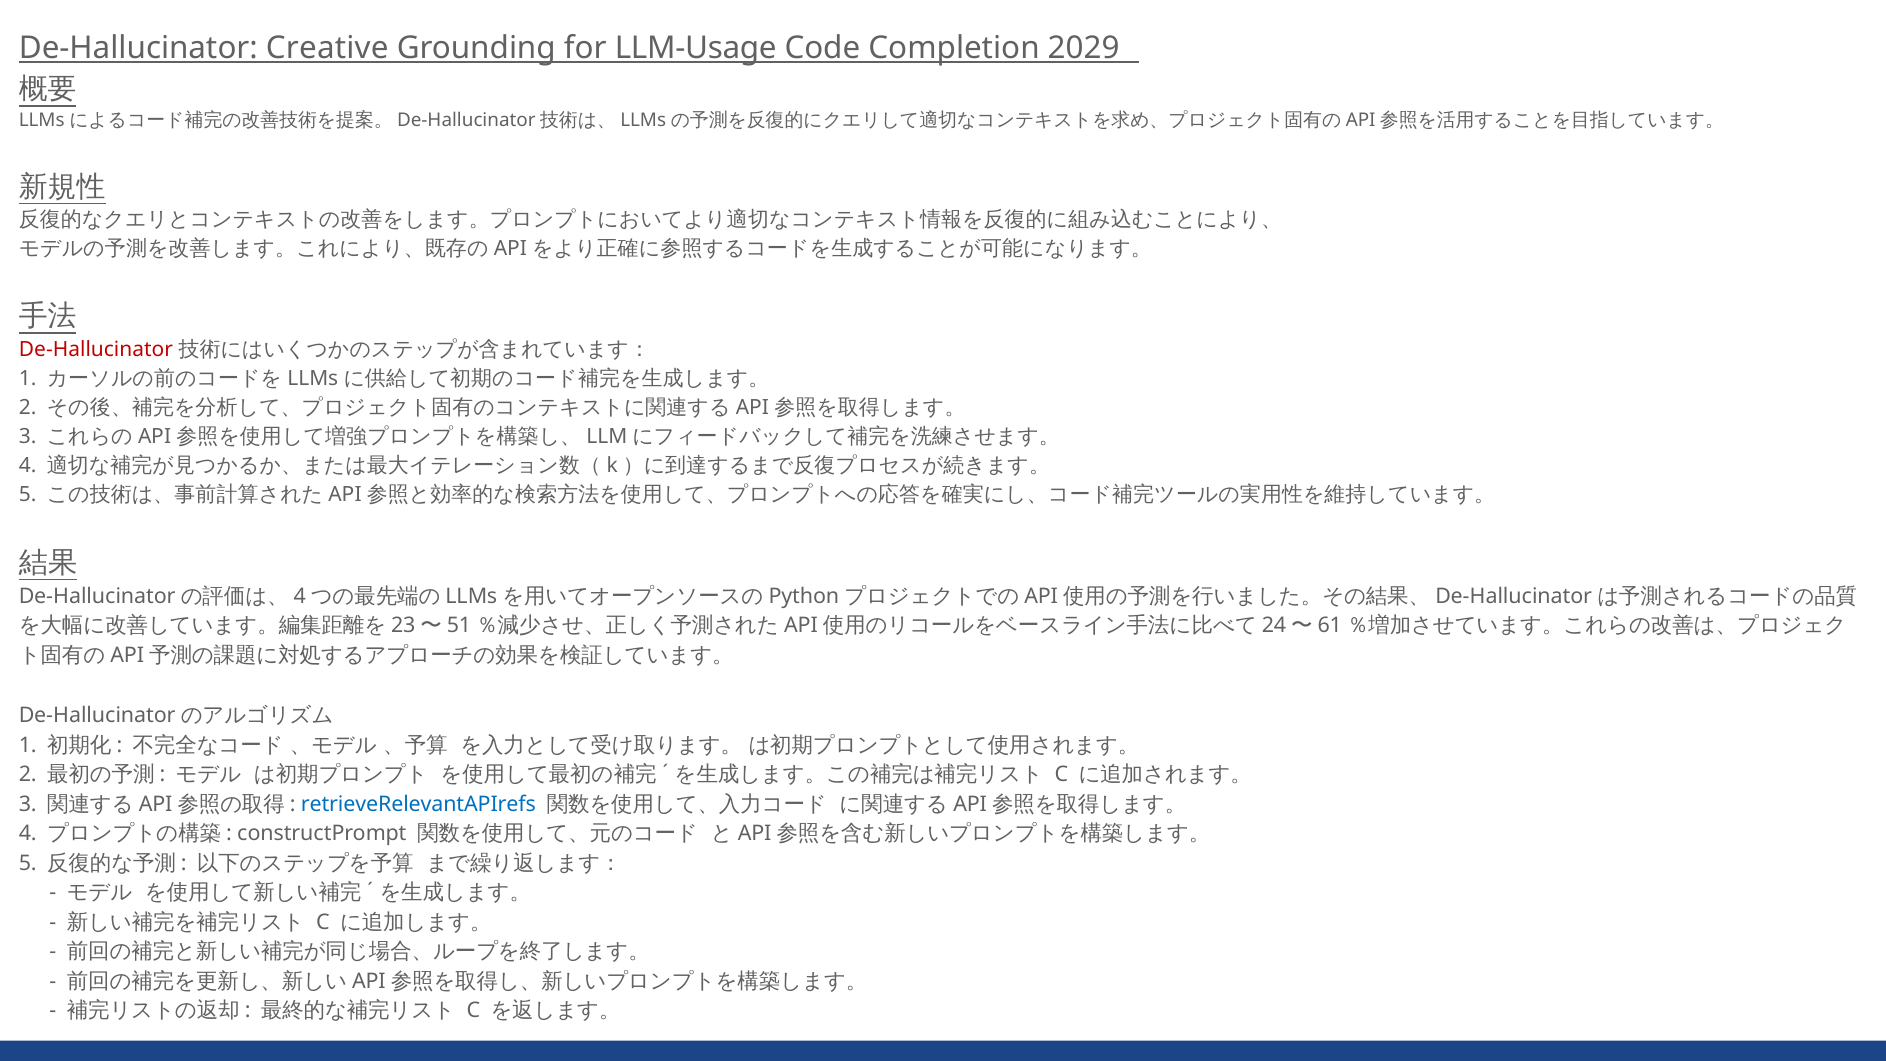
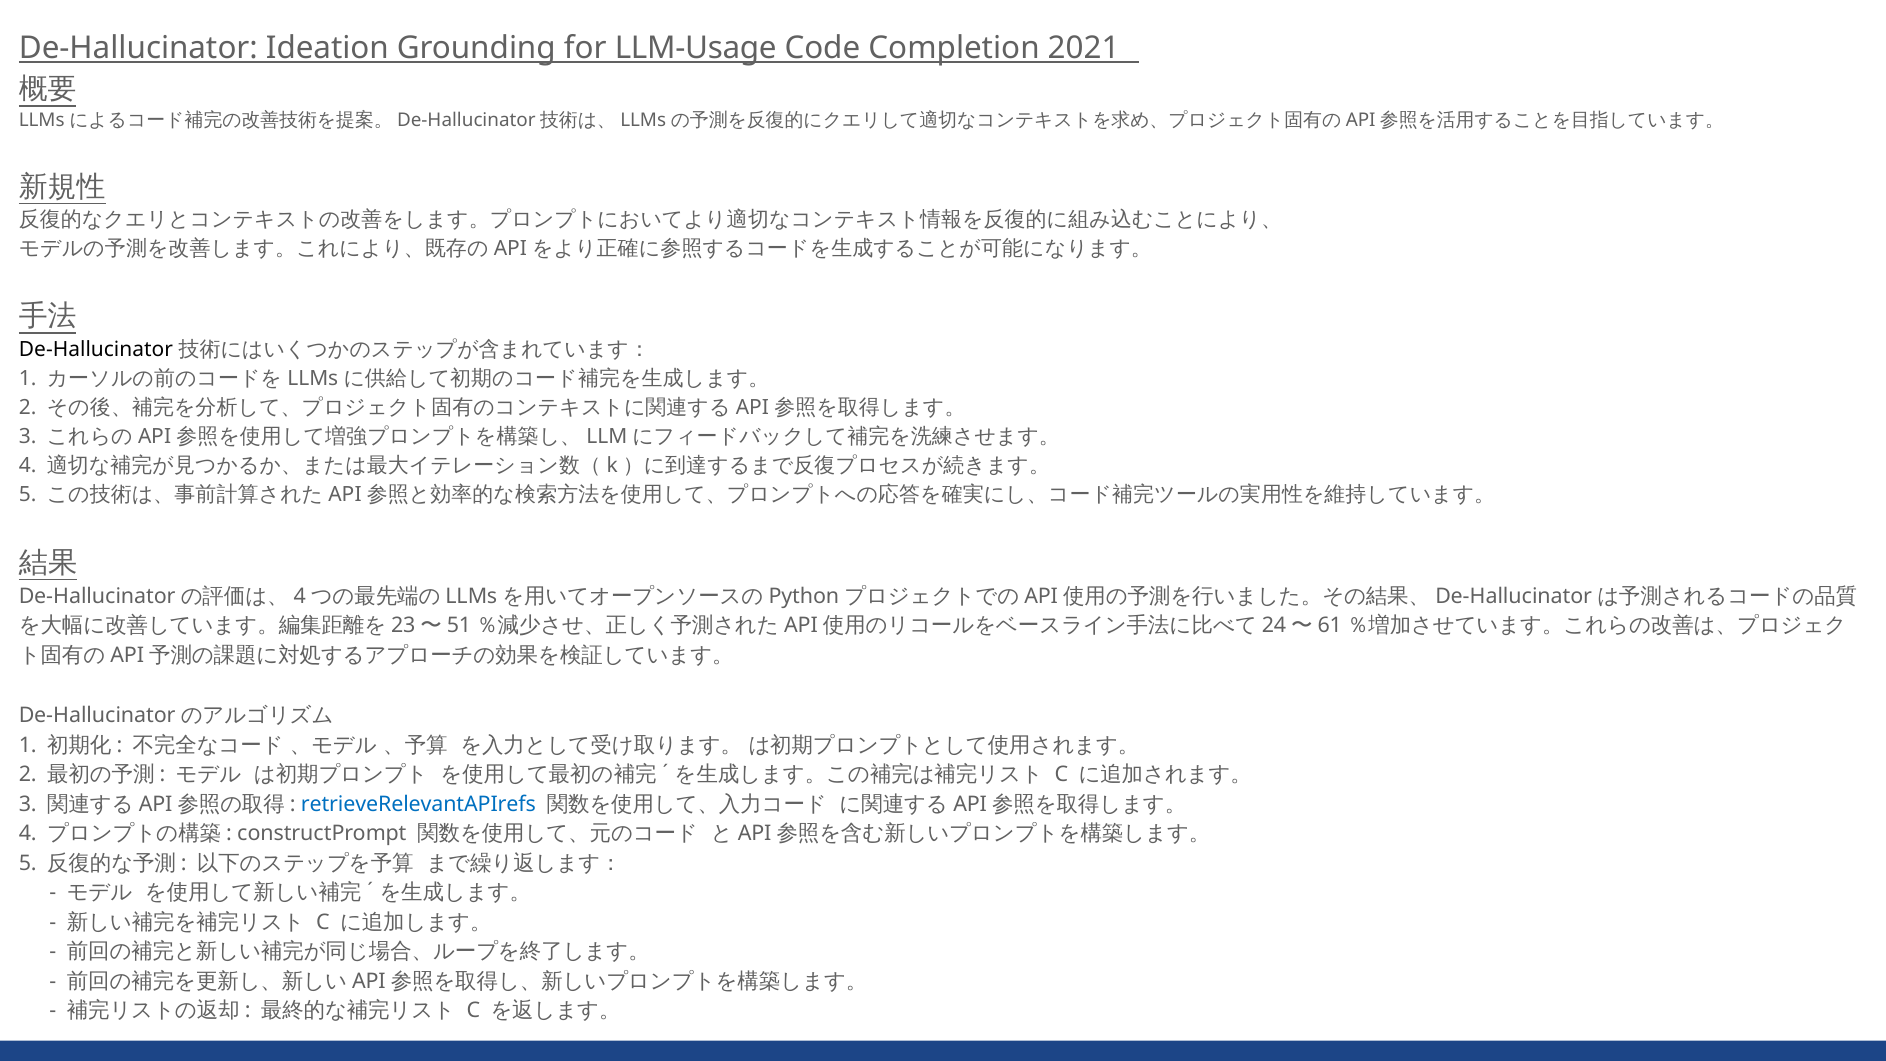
Creative: Creative -> Ideation
2029: 2029 -> 2021
De-Hallucinator at (96, 349) colour: red -> black
